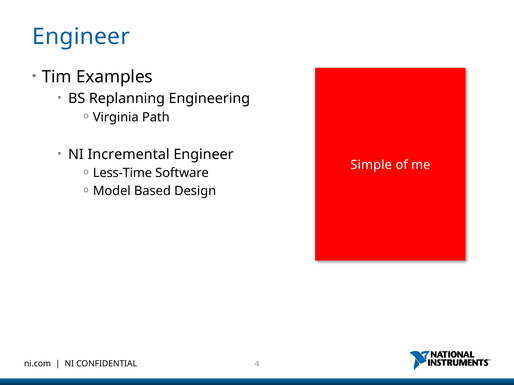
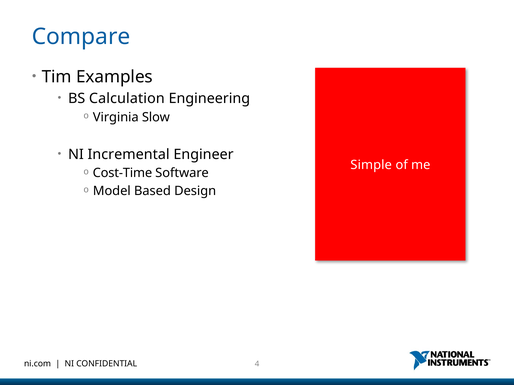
Engineer at (81, 37): Engineer -> Compare
Replanning: Replanning -> Calculation
Path: Path -> Slow
Less-Time: Less-Time -> Cost-Time
